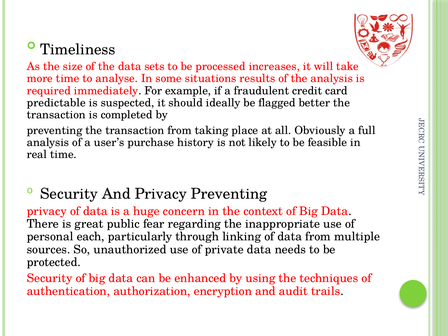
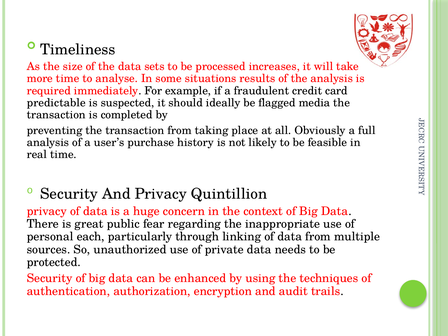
better: better -> media
Privacy Preventing: Preventing -> Quintillion
